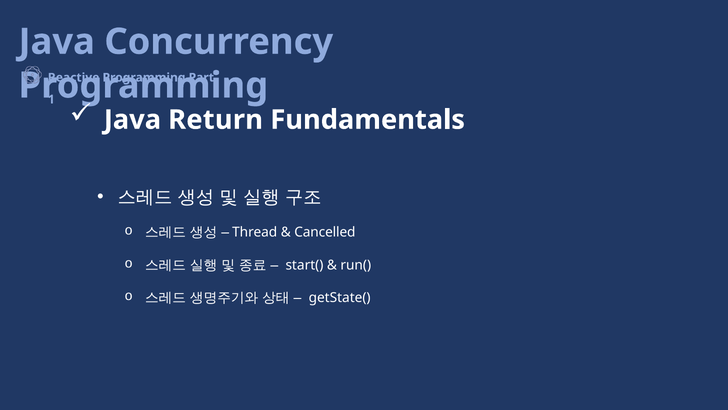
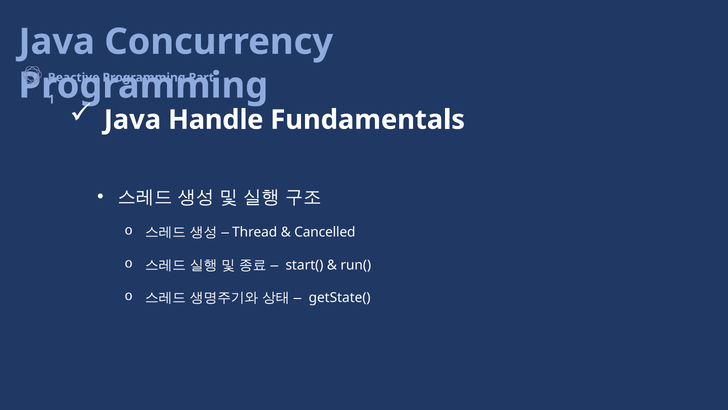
Return: Return -> Handle
